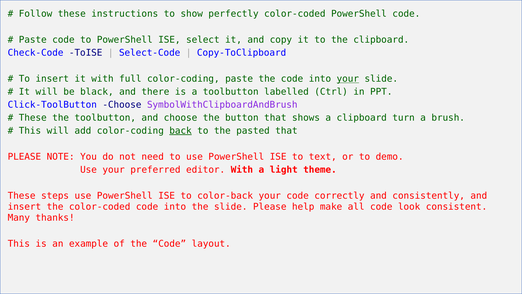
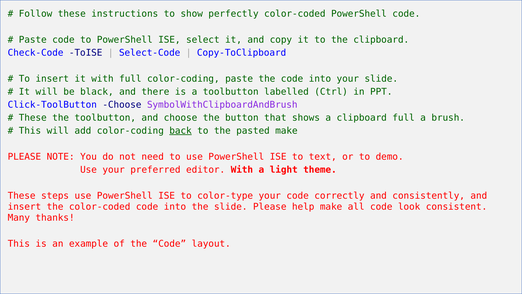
your at (348, 79) underline: present -> none
clipboard turn: turn -> full
pasted that: that -> make
color-back: color-back -> color-type
